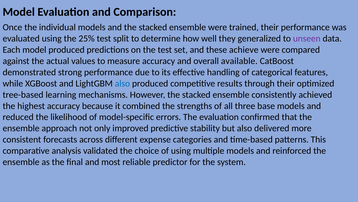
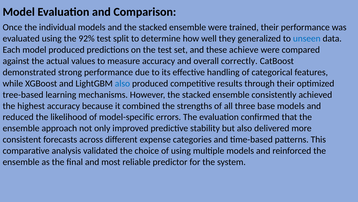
25%: 25% -> 92%
unseen colour: purple -> blue
available: available -> correctly
